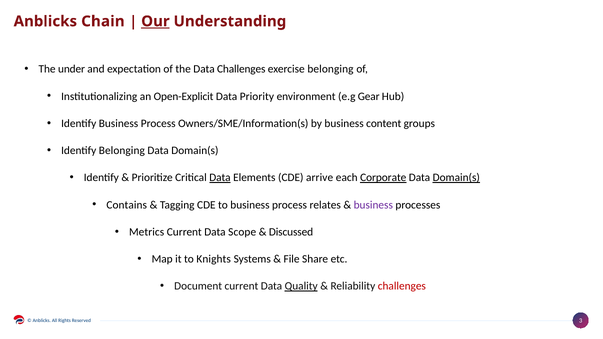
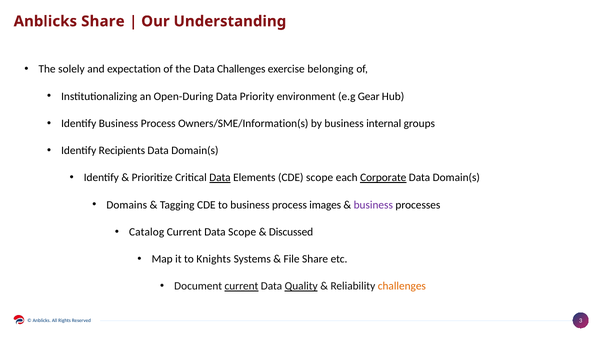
Anblicks Chain: Chain -> Share
Our underline: present -> none
under: under -> solely
Open-Explicit: Open-Explicit -> Open-During
content: content -> internal
Identify Belonging: Belonging -> Recipients
CDE arrive: arrive -> scope
Domain(s at (456, 178) underline: present -> none
Contains: Contains -> Domains
relates: relates -> images
Metrics: Metrics -> Catalog
current at (241, 286) underline: none -> present
challenges at (402, 286) colour: red -> orange
